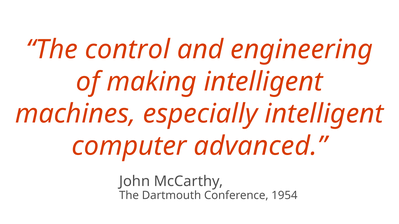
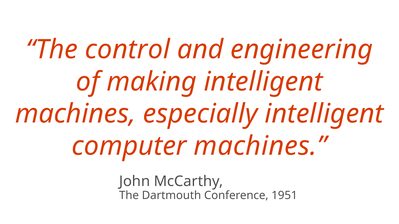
computer advanced: advanced -> machines
1954: 1954 -> 1951
